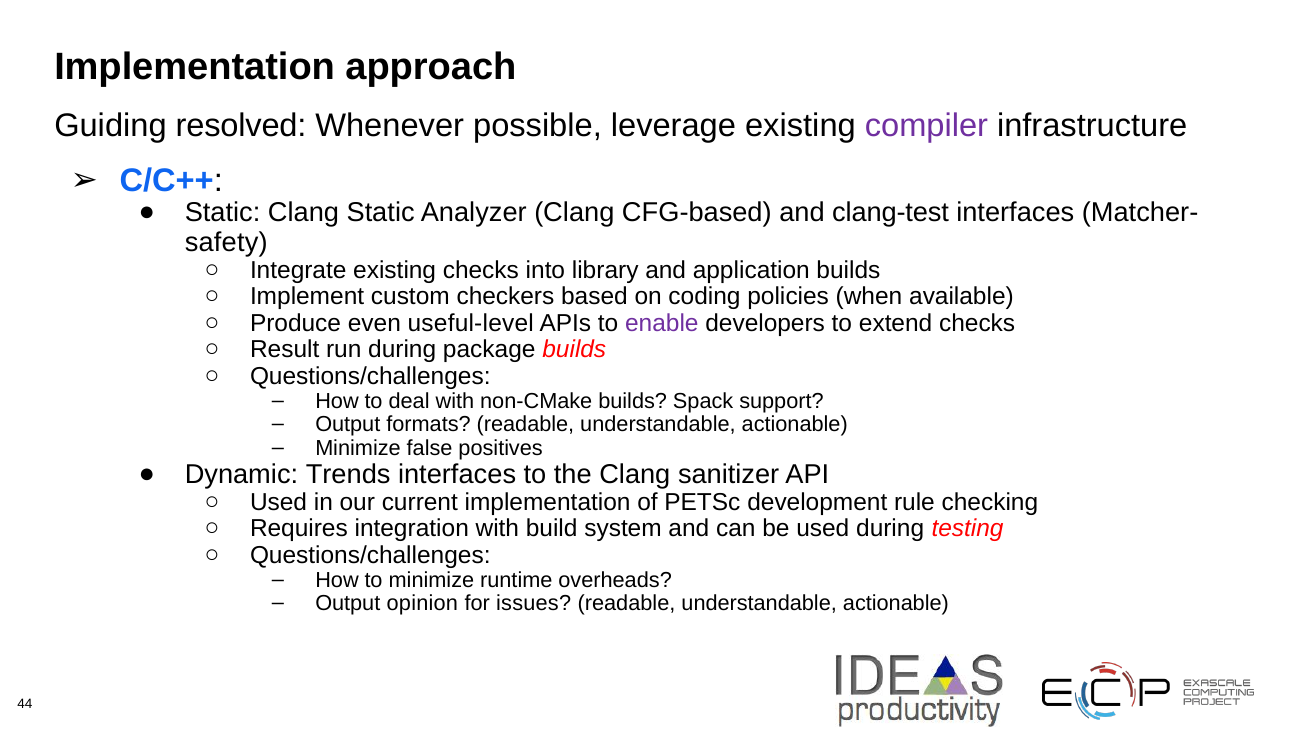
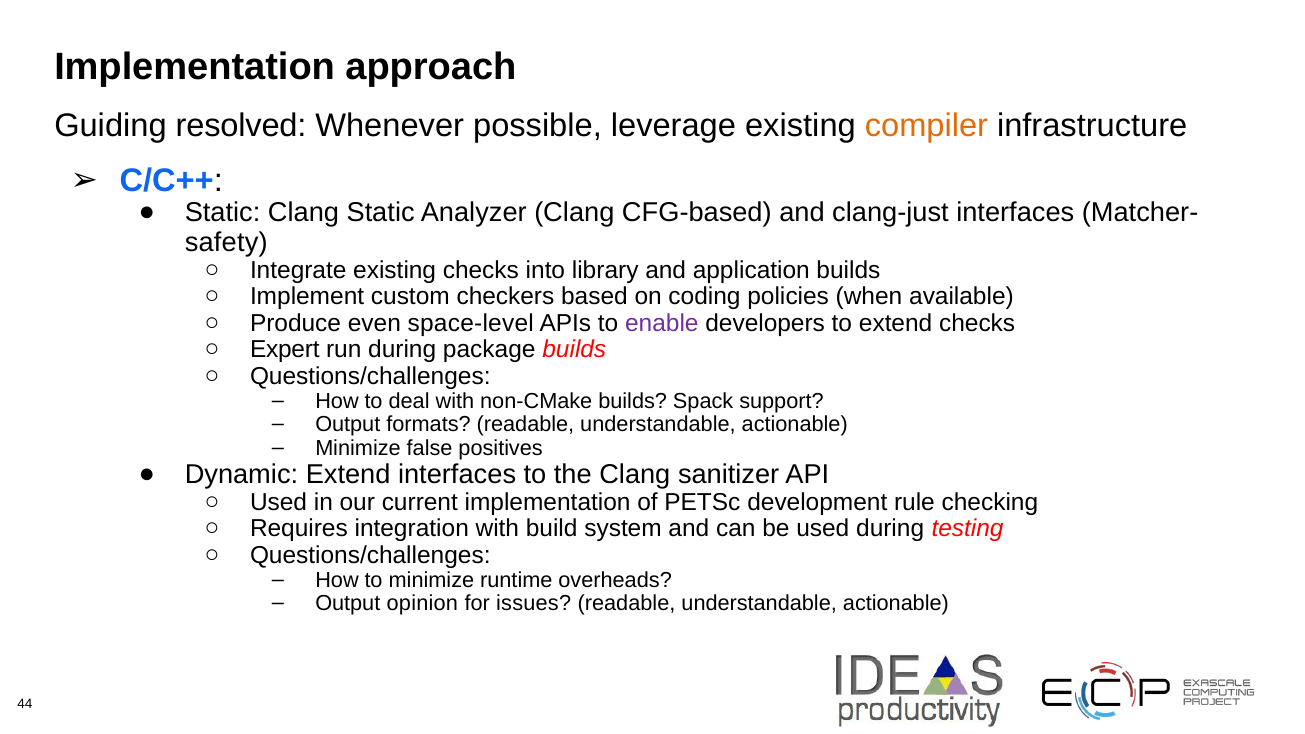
compiler colour: purple -> orange
clang-test: clang-test -> clang-just
useful-level: useful-level -> space-level
Result: Result -> Expert
Dynamic Trends: Trends -> Extend
